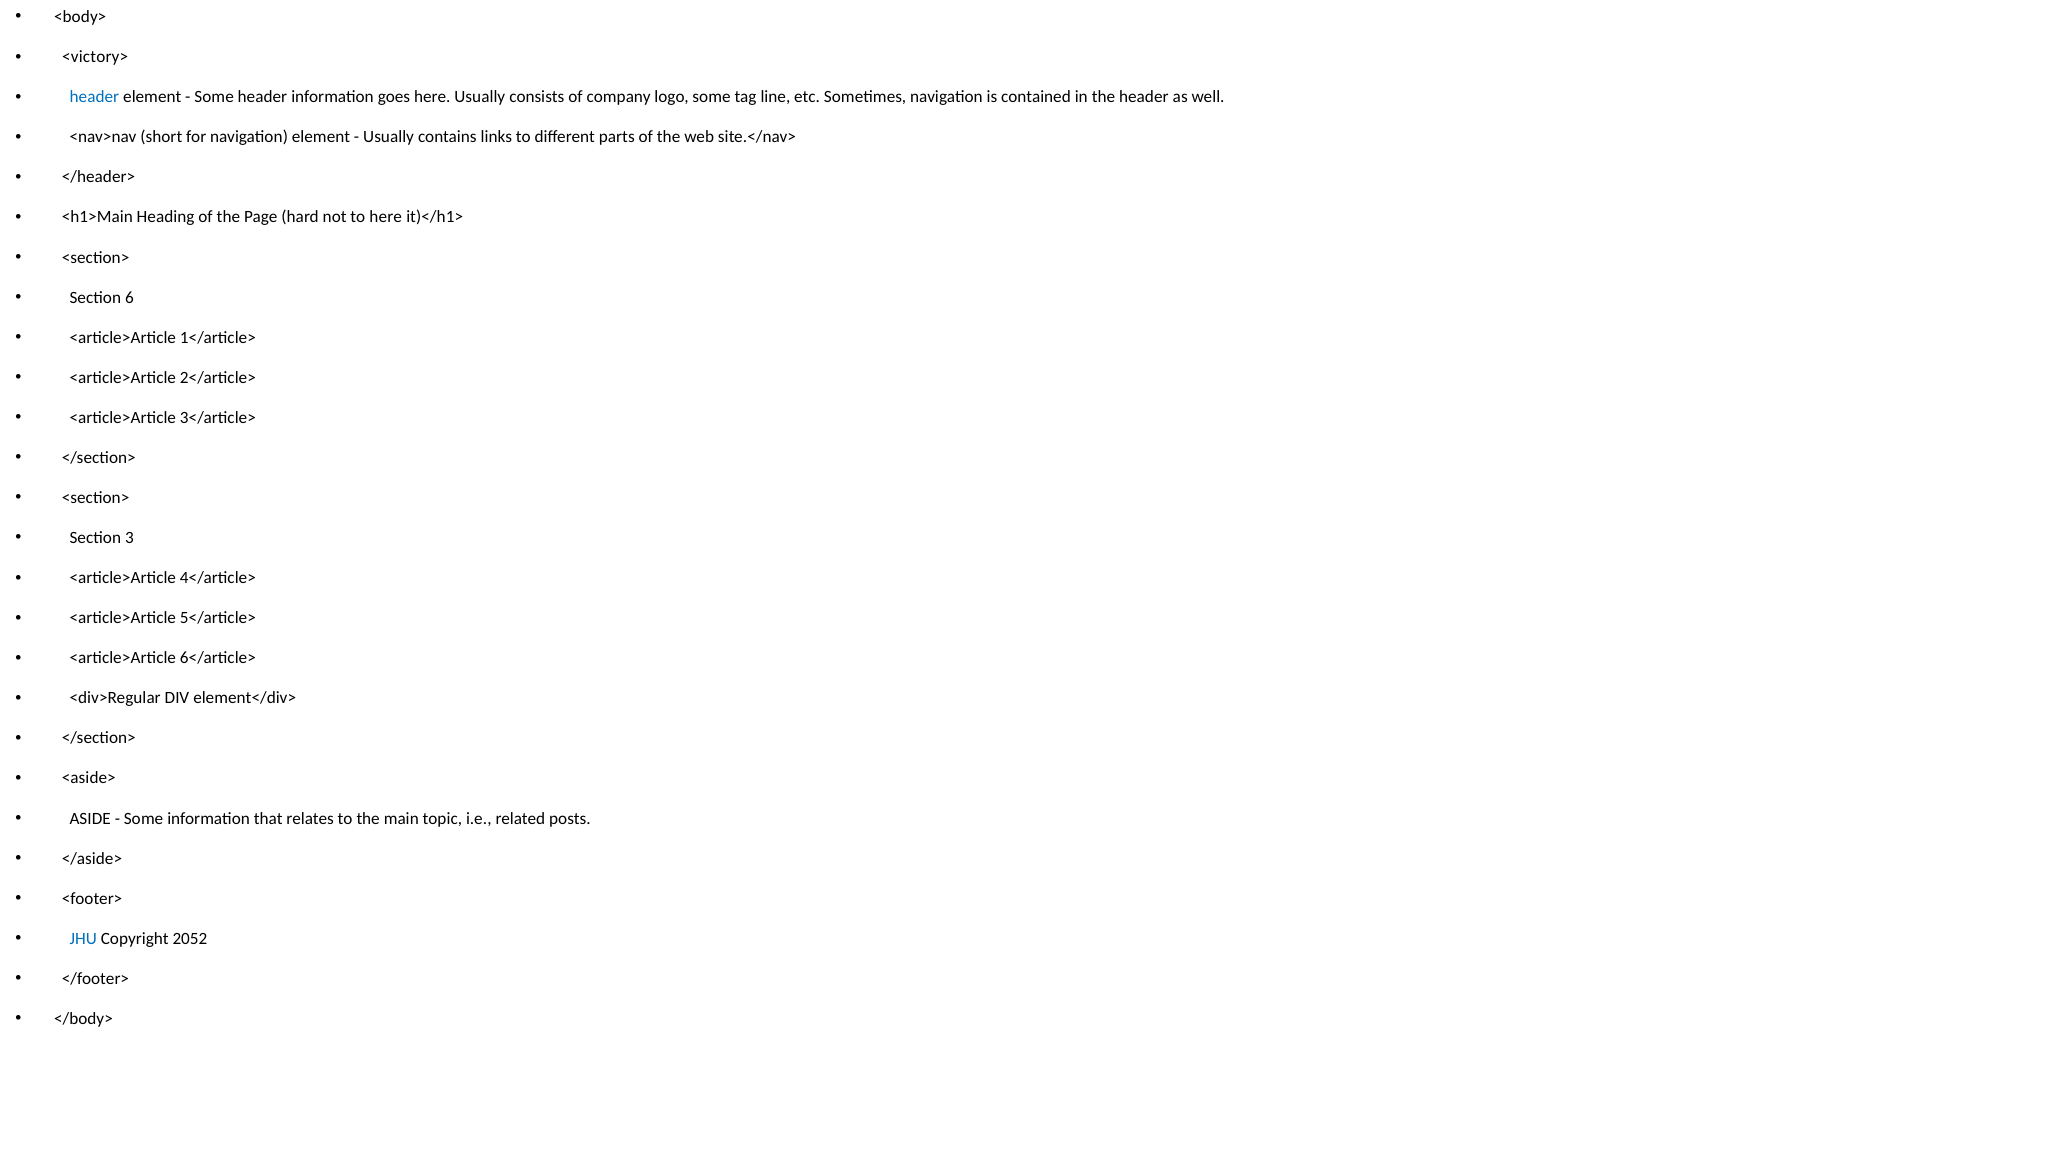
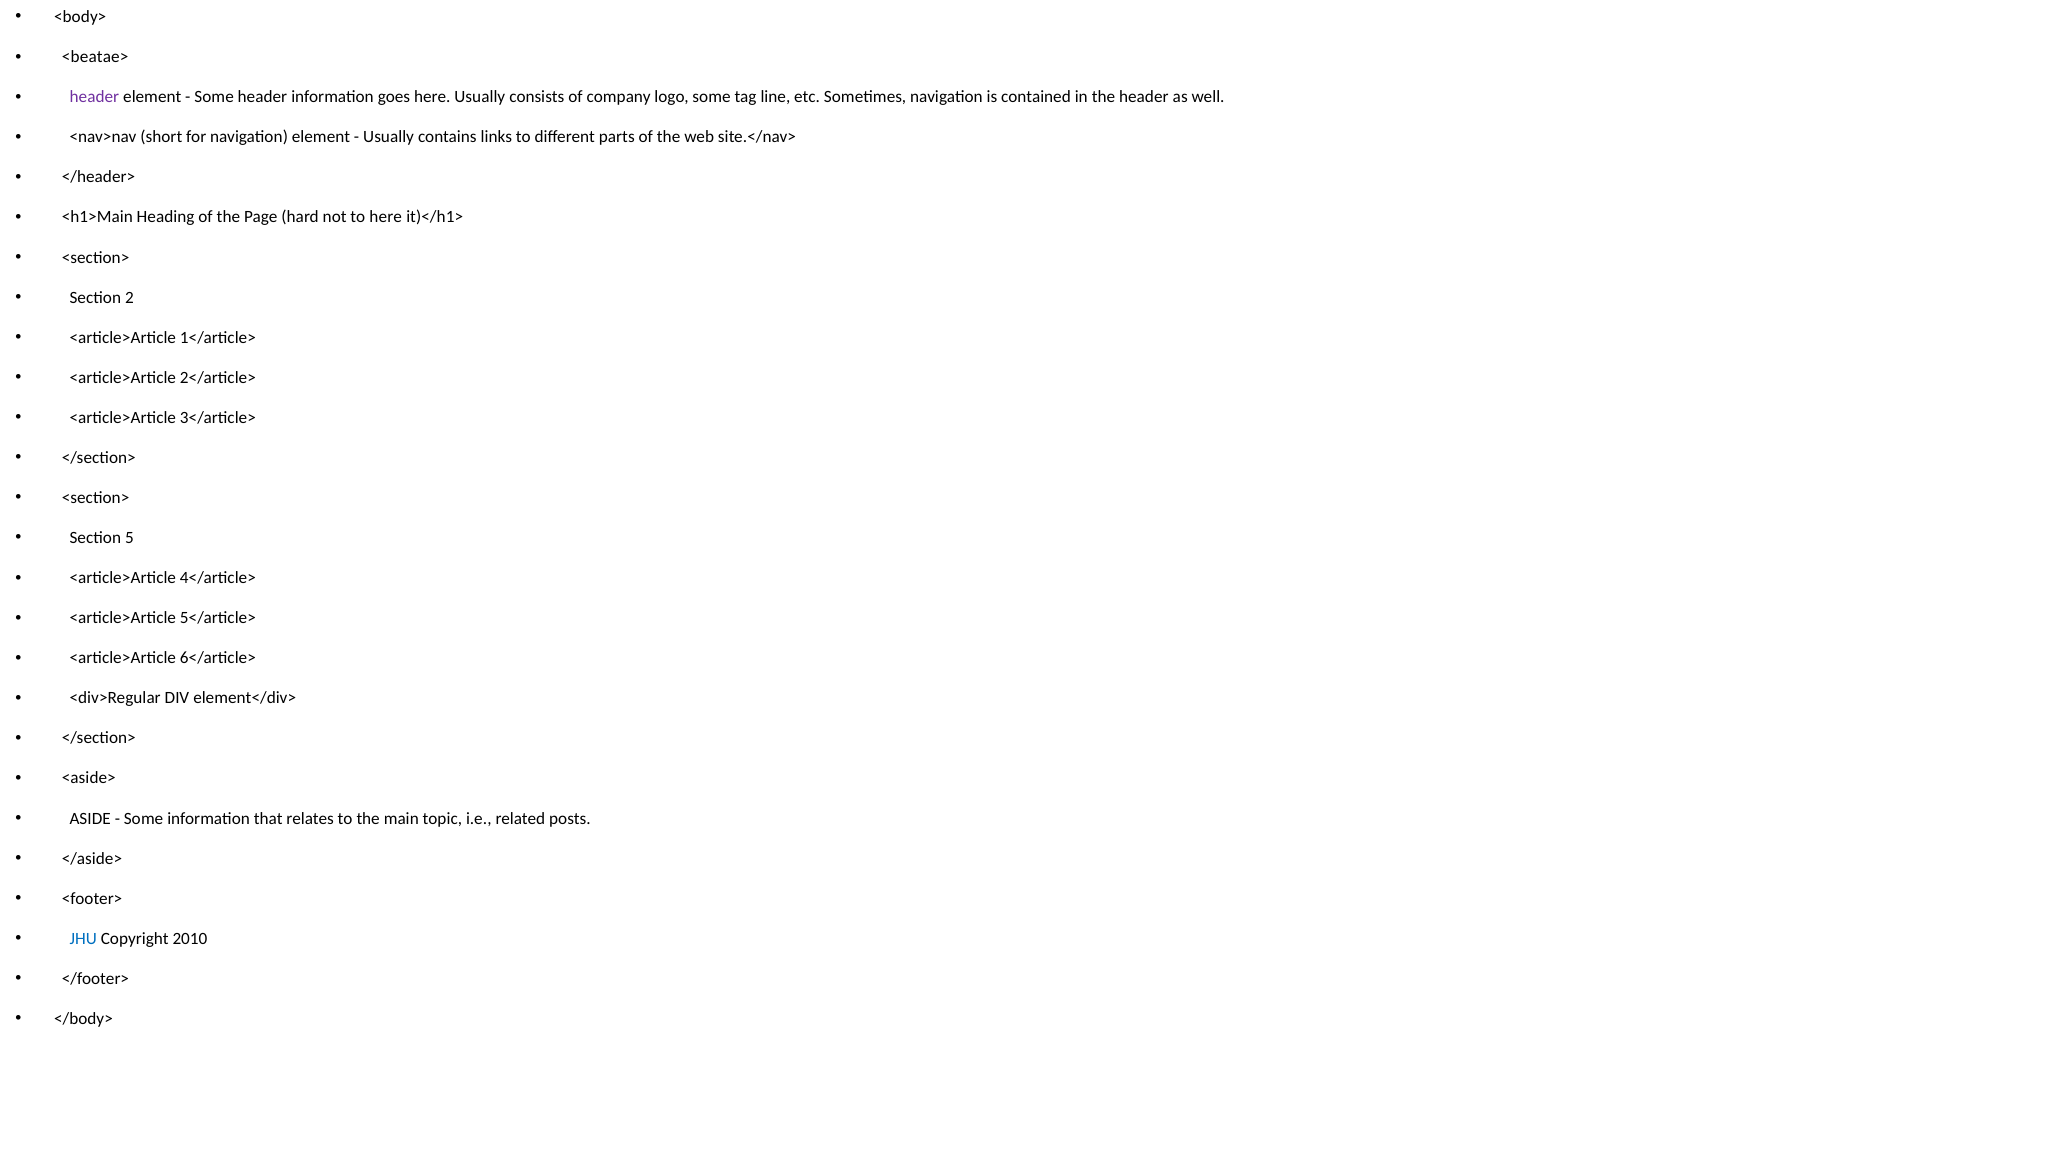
<victory>: <victory> -> <beatae>
header at (94, 97) colour: blue -> purple
6: 6 -> 2
3: 3 -> 5
2052: 2052 -> 2010
